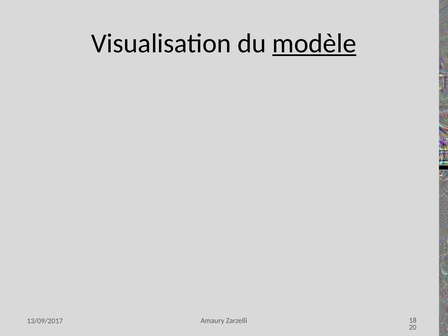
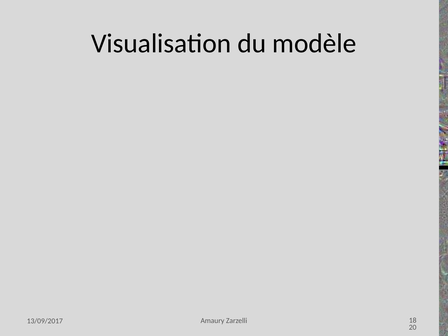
modèle underline: present -> none
